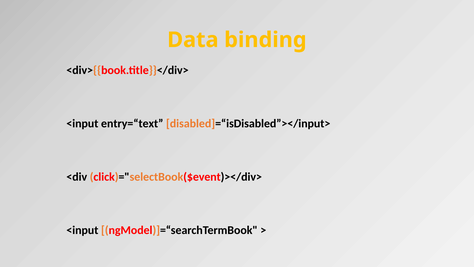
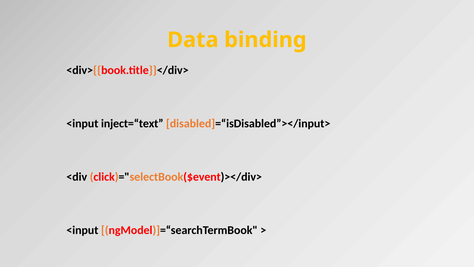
entry=“text: entry=“text -> inject=“text
